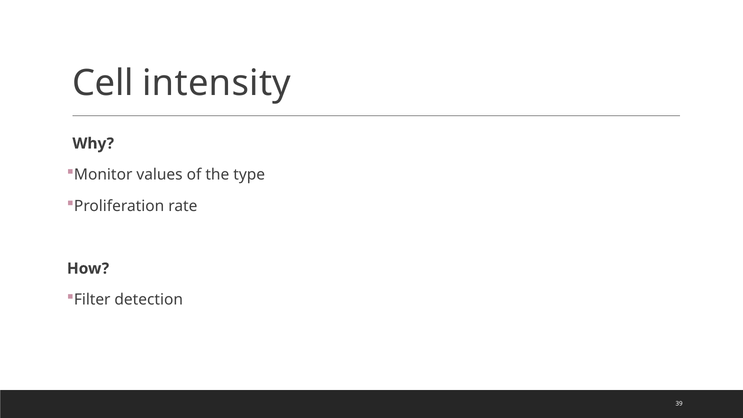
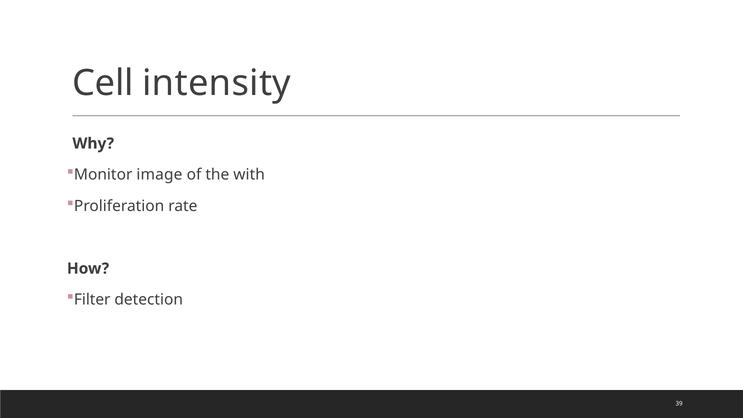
values: values -> image
type: type -> with
